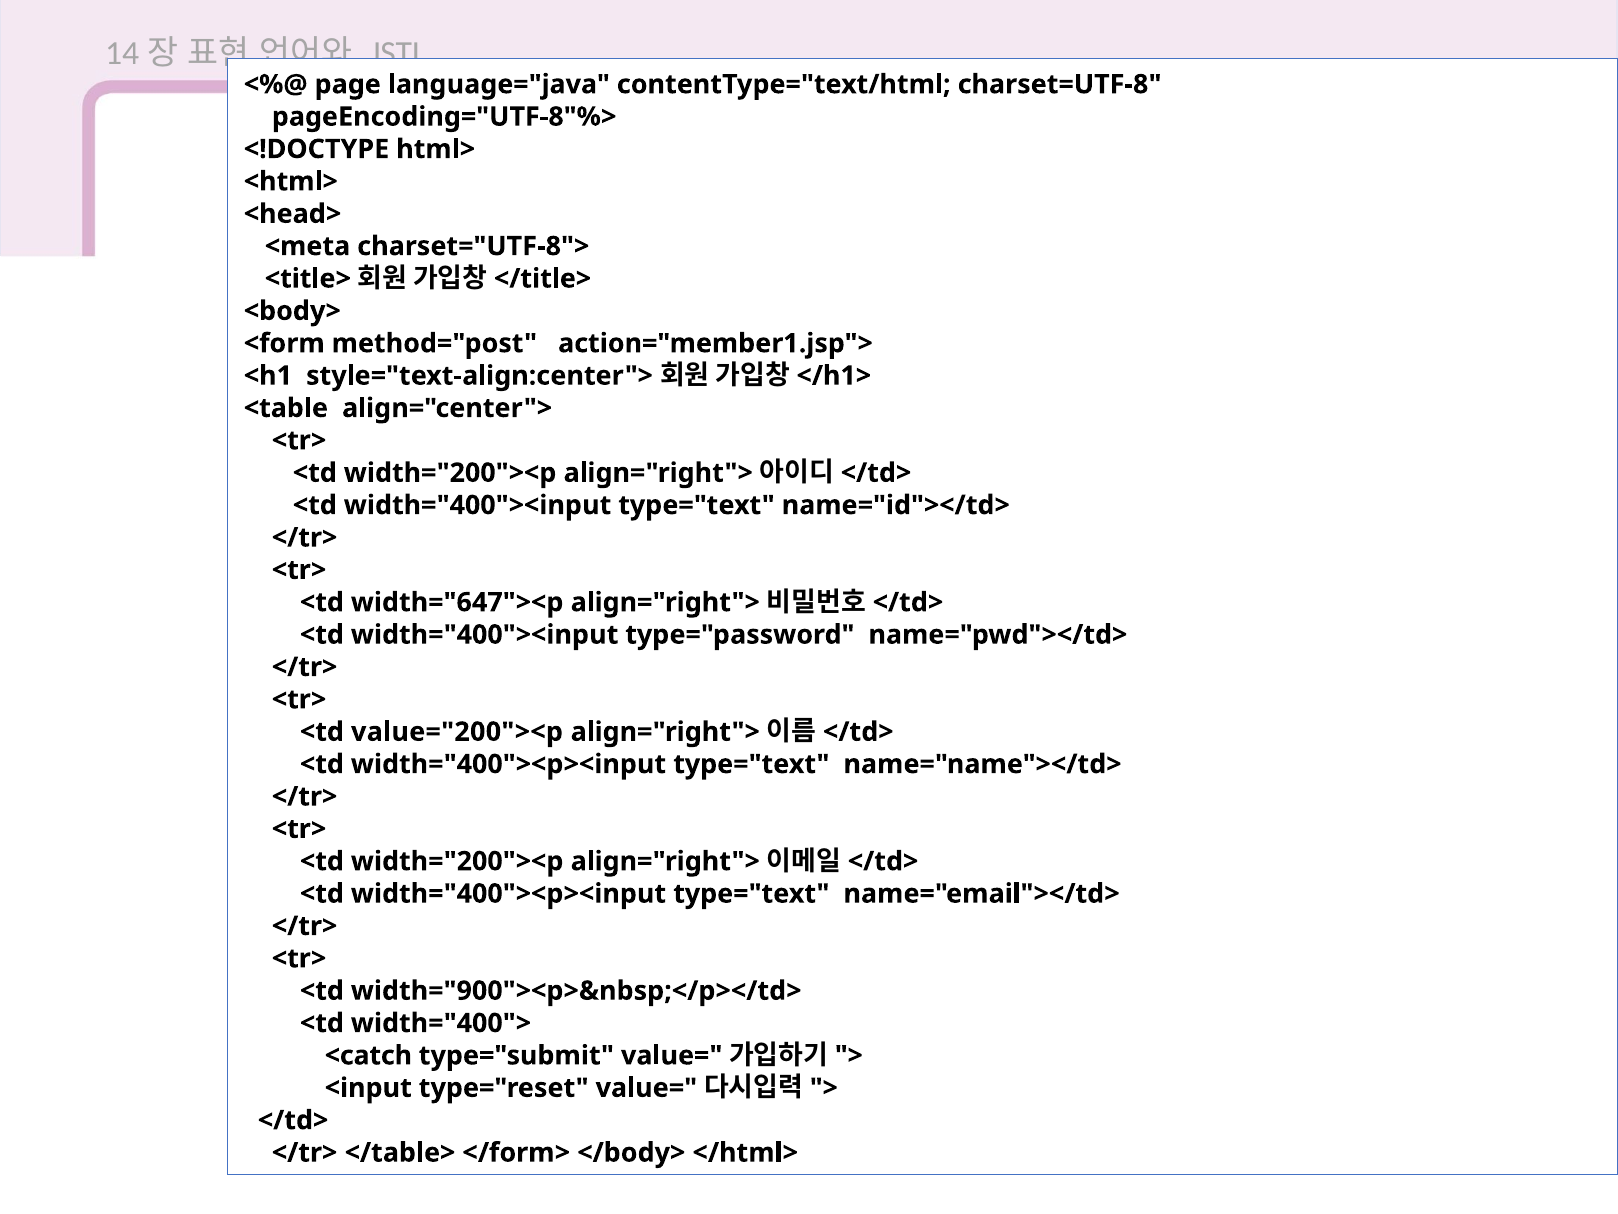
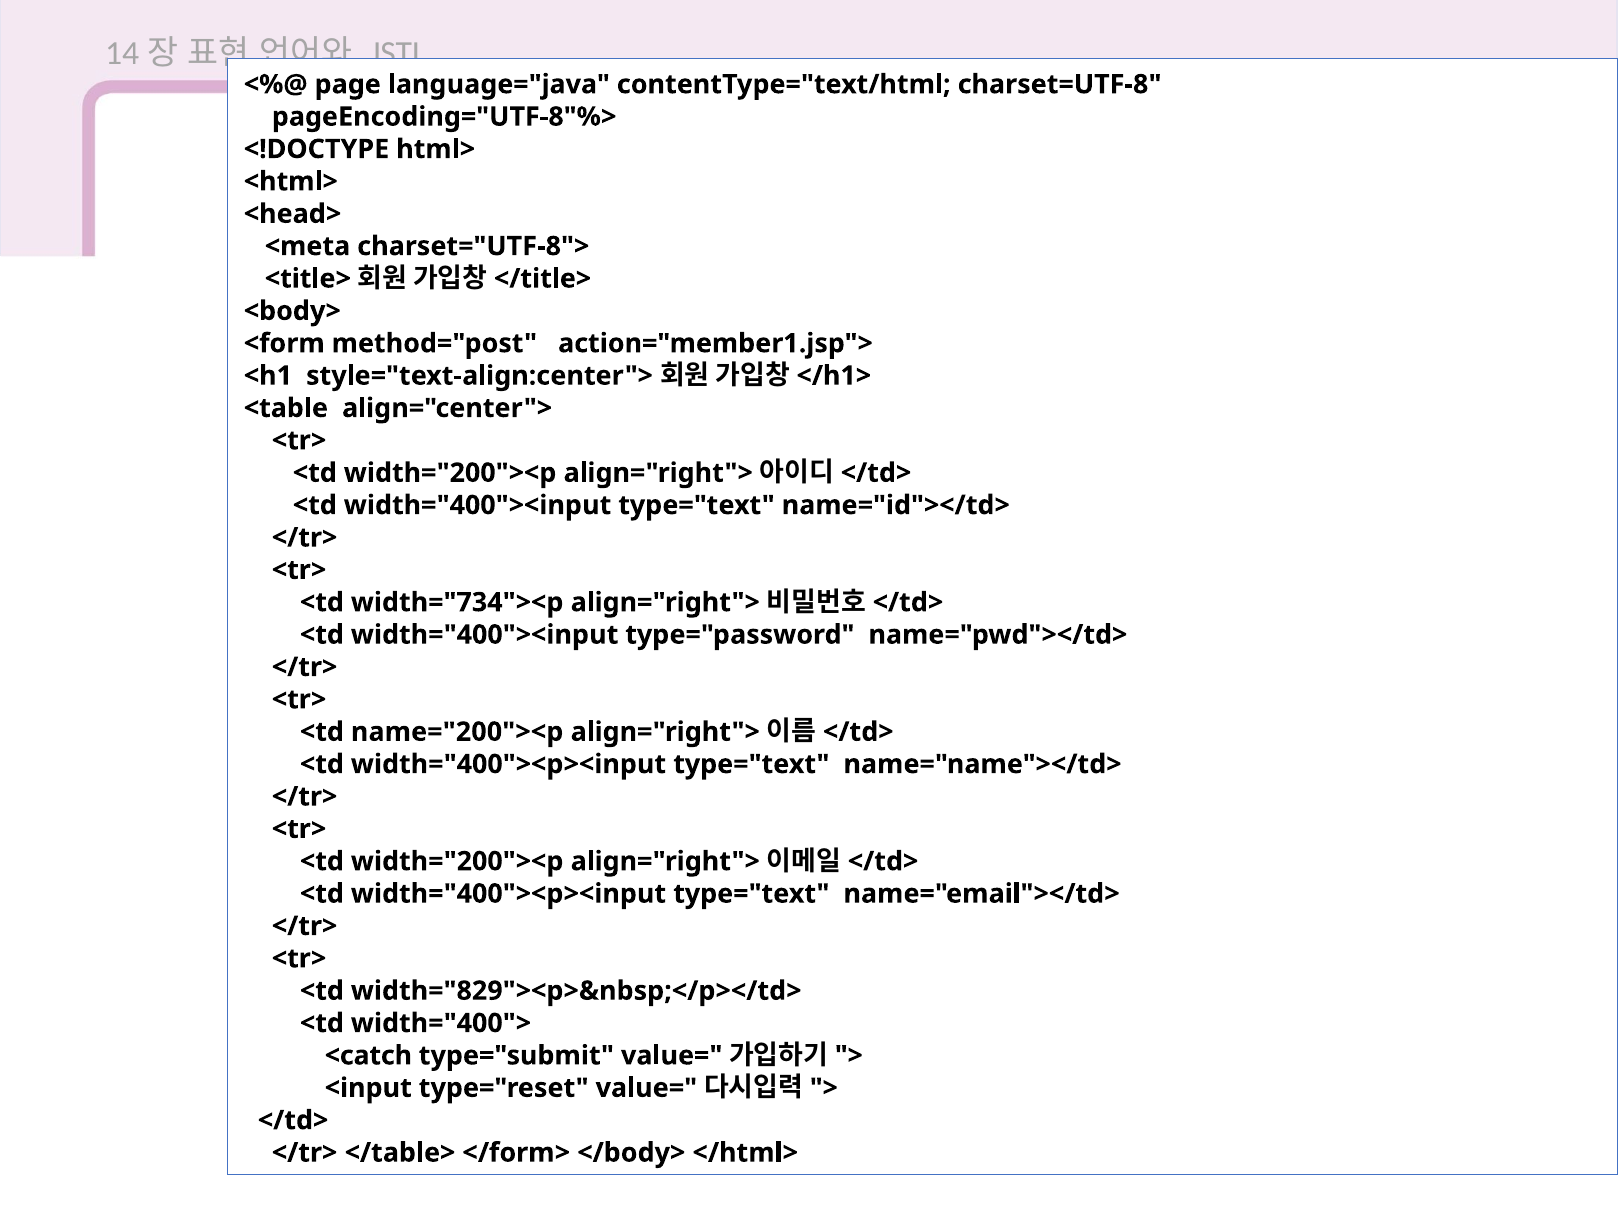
width="647"><p: width="647"><p -> width="734"><p
value="200"><p: value="200"><p -> name="200"><p
width="900"><p>&nbsp;</p></td>: width="900"><p>&nbsp;</p></td> -> width="829"><p>&nbsp;</p></td>
